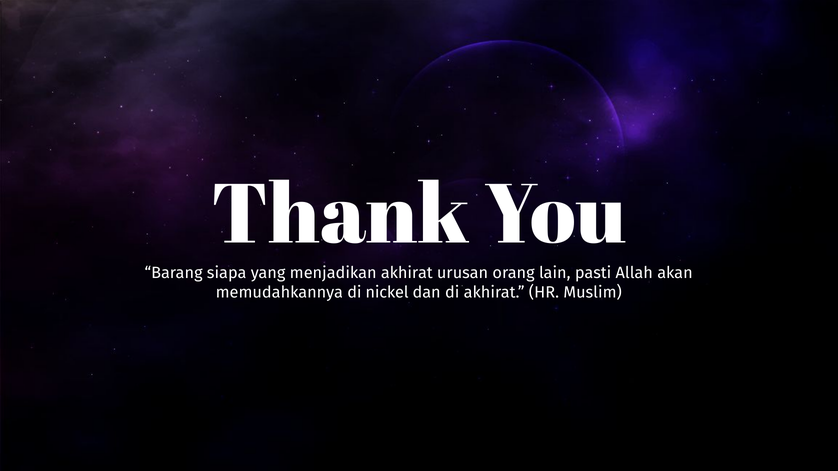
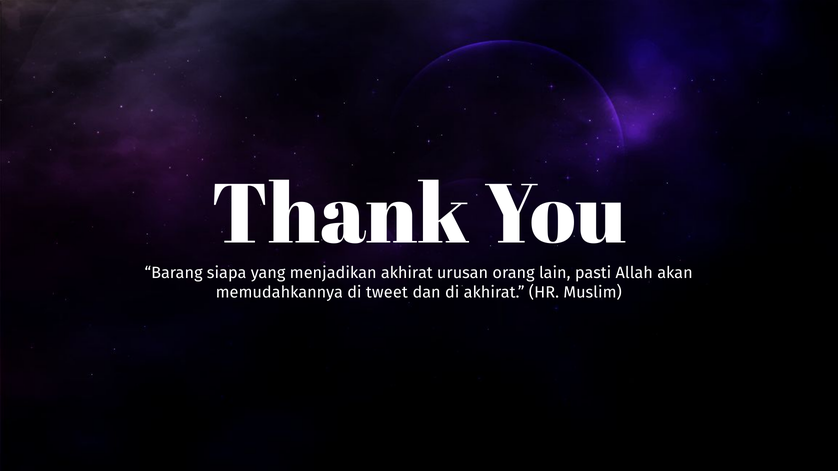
nickel: nickel -> tweet
